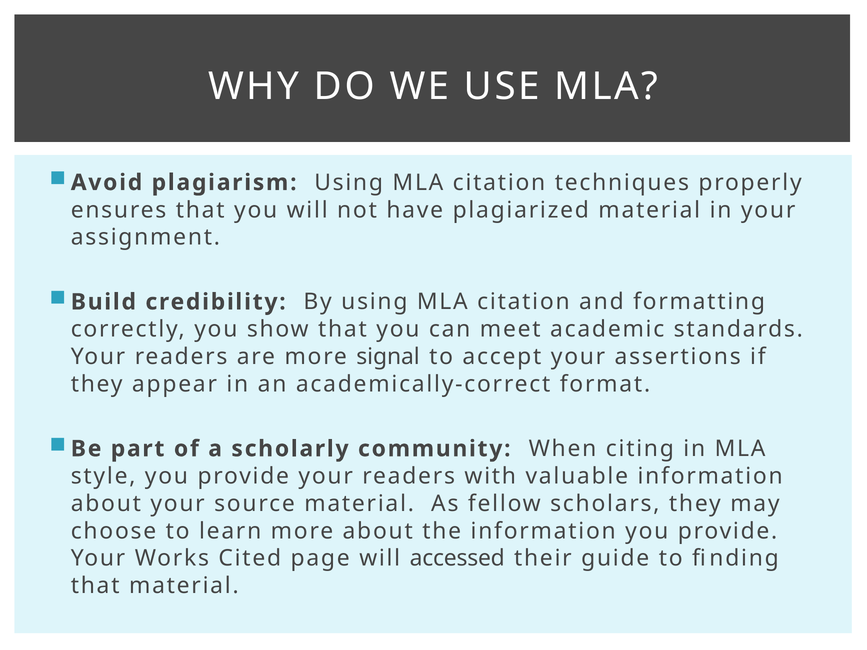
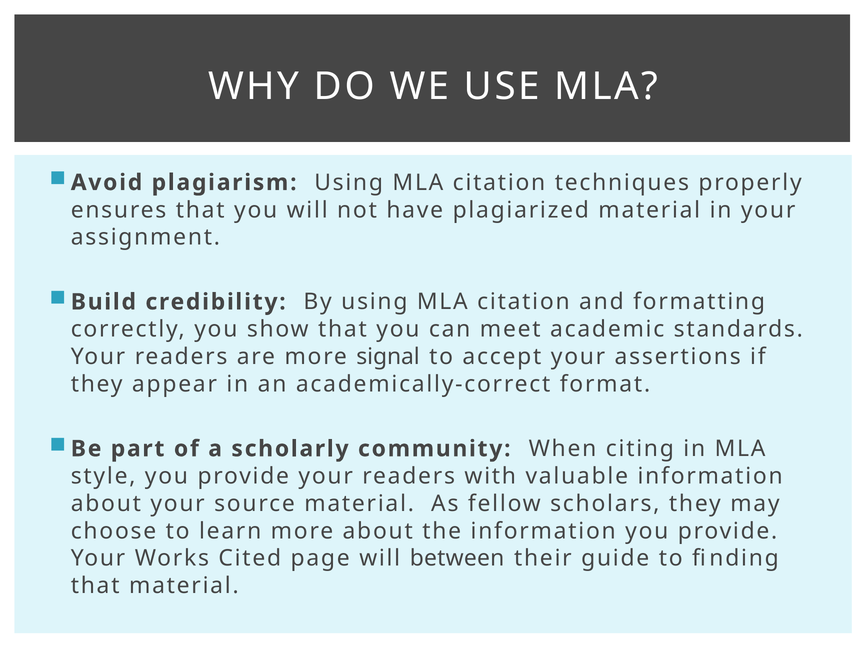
accessed: accessed -> between
